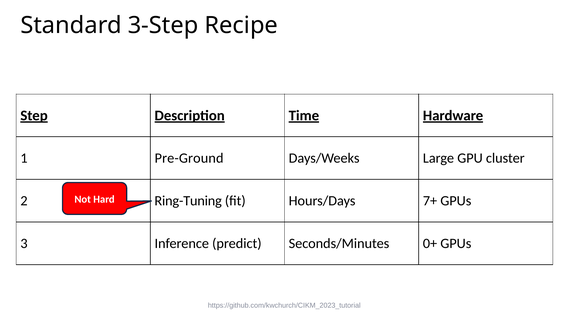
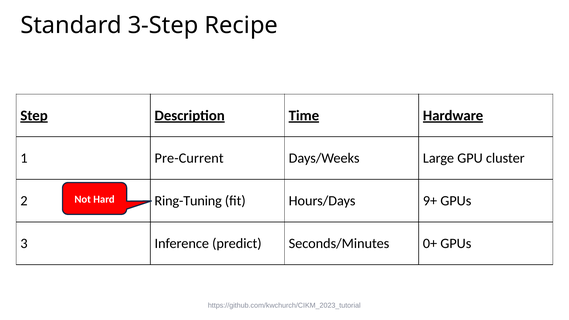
Pre-Ground: Pre-Ground -> Pre-Current
7+: 7+ -> 9+
